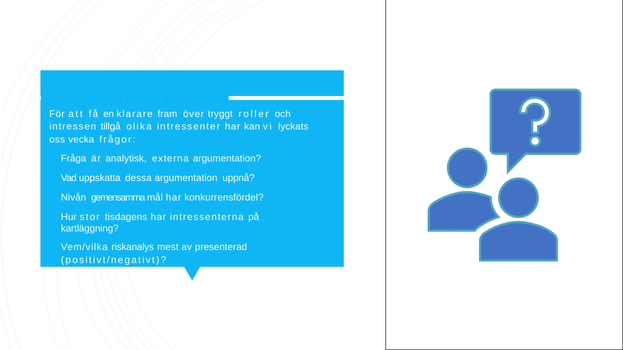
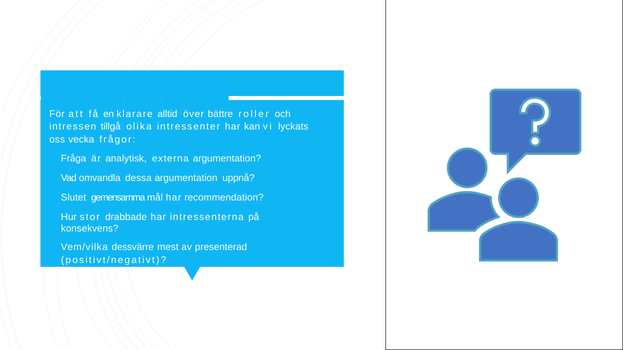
fram: fram -> alltid
tryggt: tryggt -> bättre
uppskatta: uppskatta -> omvandla
Nivån: Nivån -> Slutet
konkurrensfördel: konkurrensfördel -> recommendation
tisdagens: tisdagens -> drabbade
kartläggning: kartläggning -> konsekvens
riskanalys: riskanalys -> dessvärre
